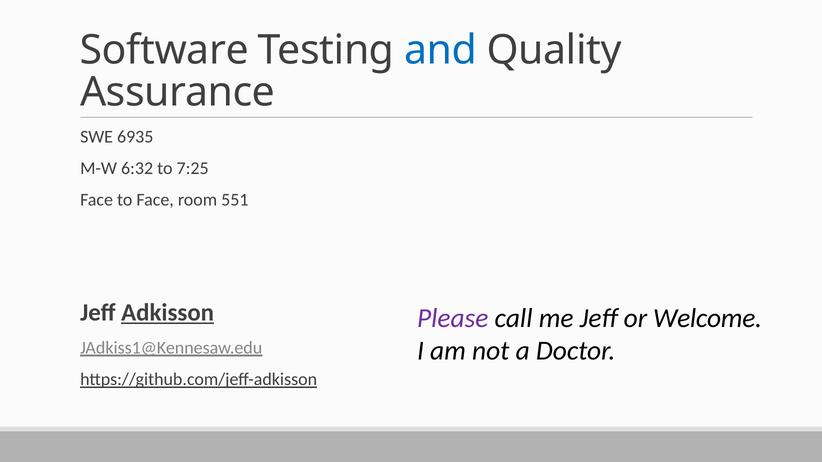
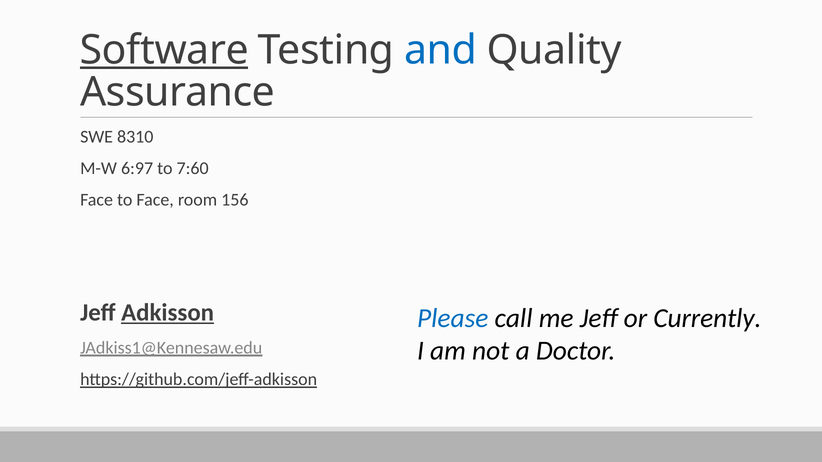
Software underline: none -> present
6935: 6935 -> 8310
6:32: 6:32 -> 6:97
7:25: 7:25 -> 7:60
551: 551 -> 156
Please colour: purple -> blue
Welcome: Welcome -> Currently
